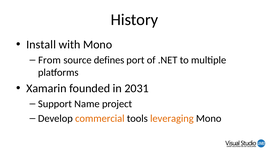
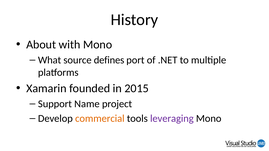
Install: Install -> About
From: From -> What
2031: 2031 -> 2015
leveraging colour: orange -> purple
